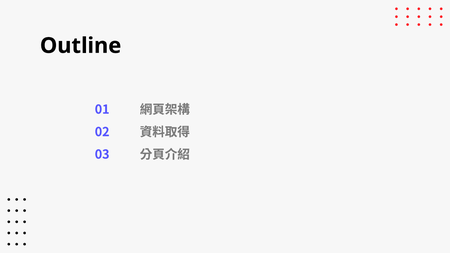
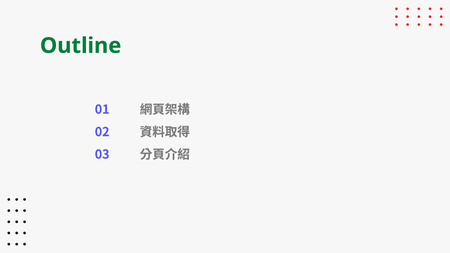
Outline colour: black -> green
